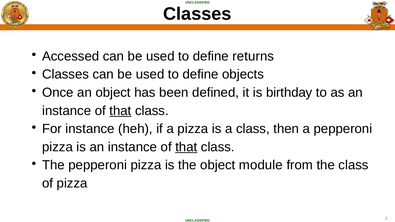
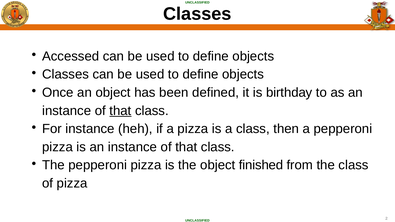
returns at (253, 56): returns -> objects
that at (186, 147) underline: present -> none
module: module -> finished
